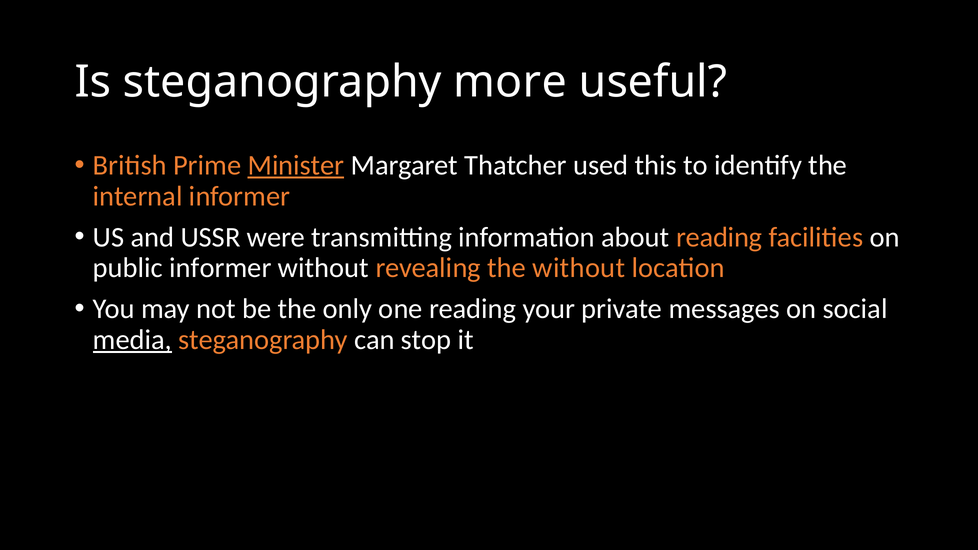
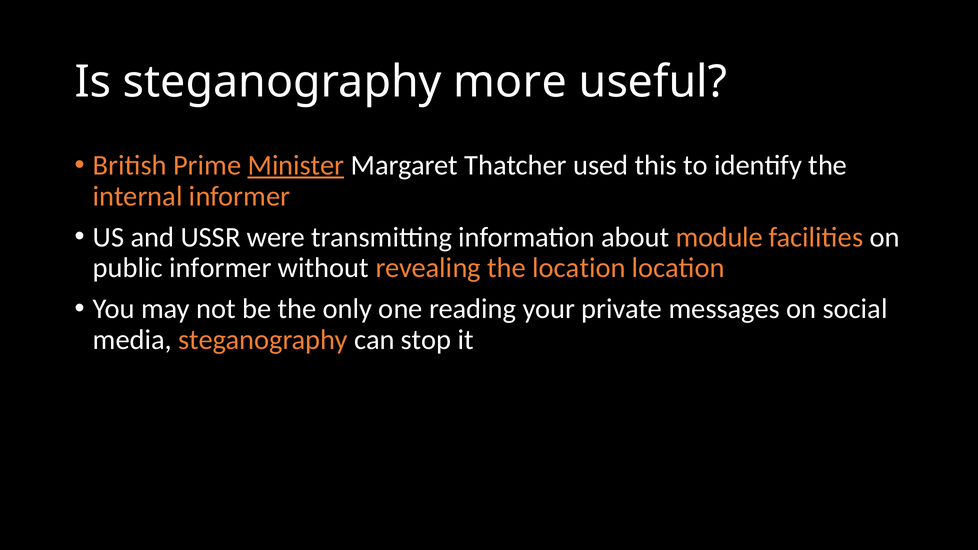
about reading: reading -> module
the without: without -> location
media underline: present -> none
